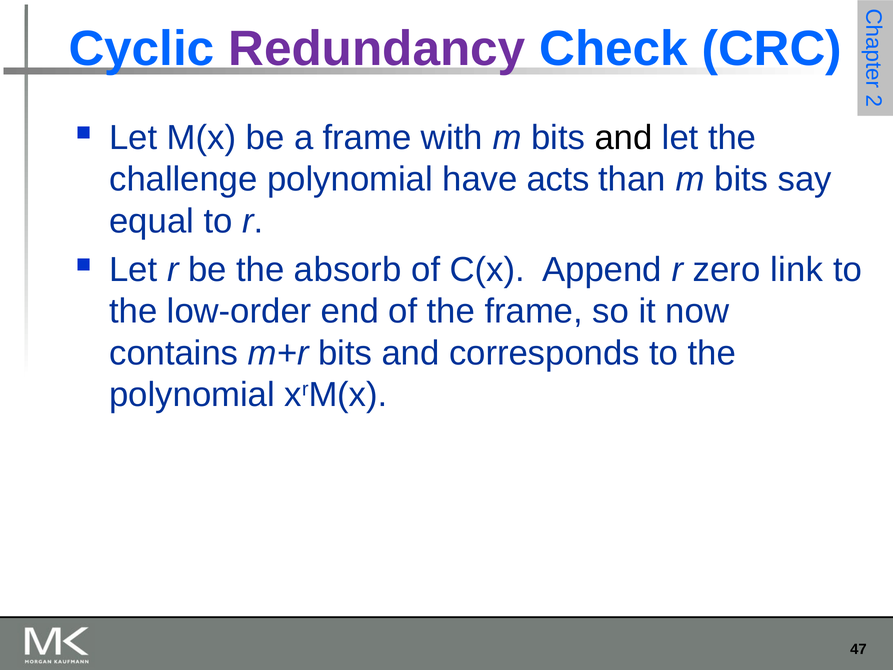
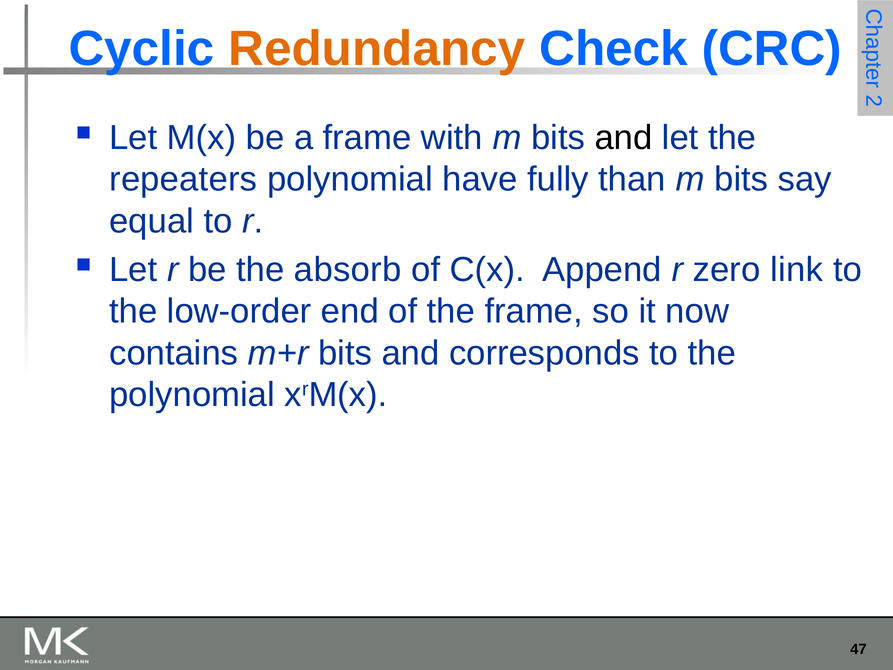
Redundancy colour: purple -> orange
challenge: challenge -> repeaters
acts: acts -> fully
